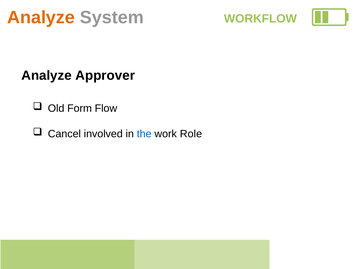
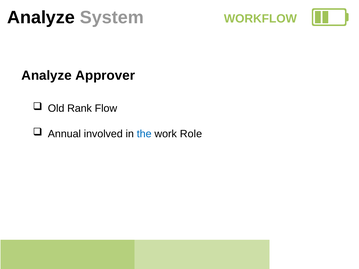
Analyze at (41, 17) colour: orange -> black
Form: Form -> Rank
Cancel: Cancel -> Annual
